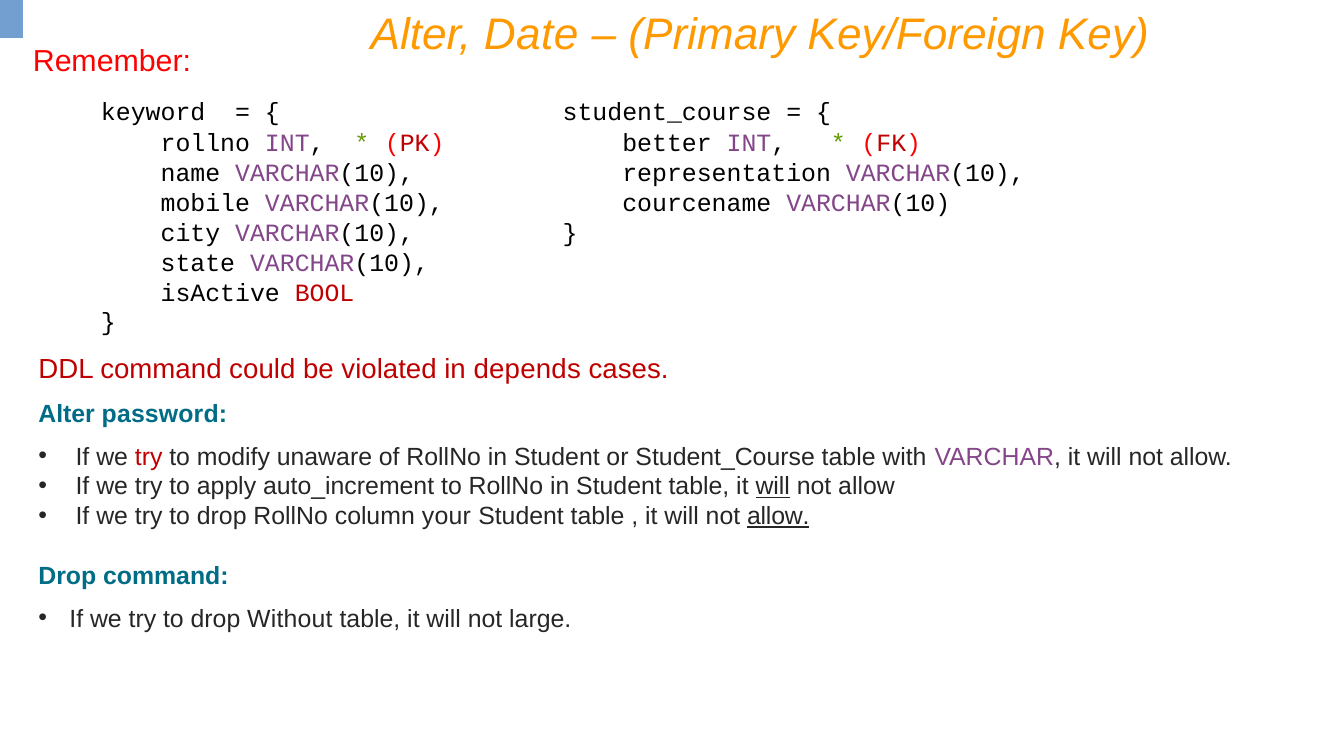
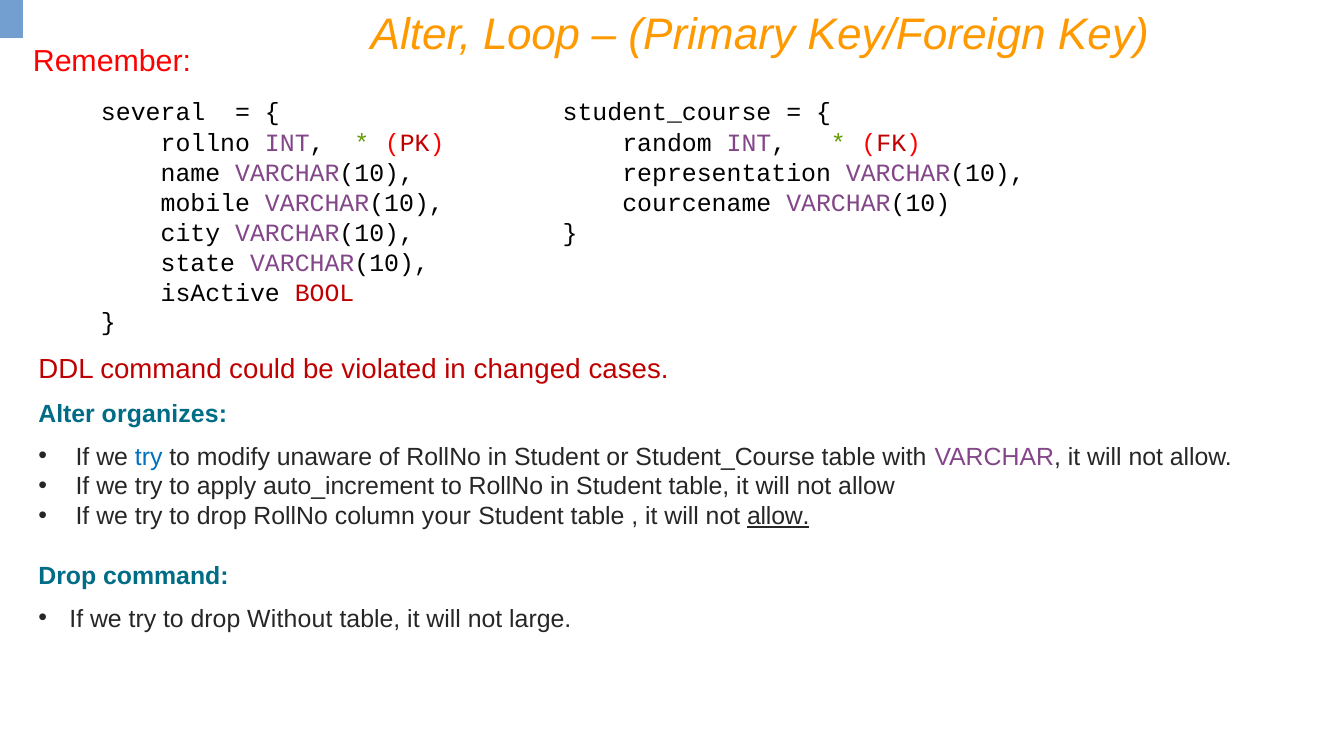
Date: Date -> Loop
keyword: keyword -> several
better: better -> random
depends: depends -> changed
password: password -> organizes
try at (149, 457) colour: red -> blue
will at (773, 487) underline: present -> none
